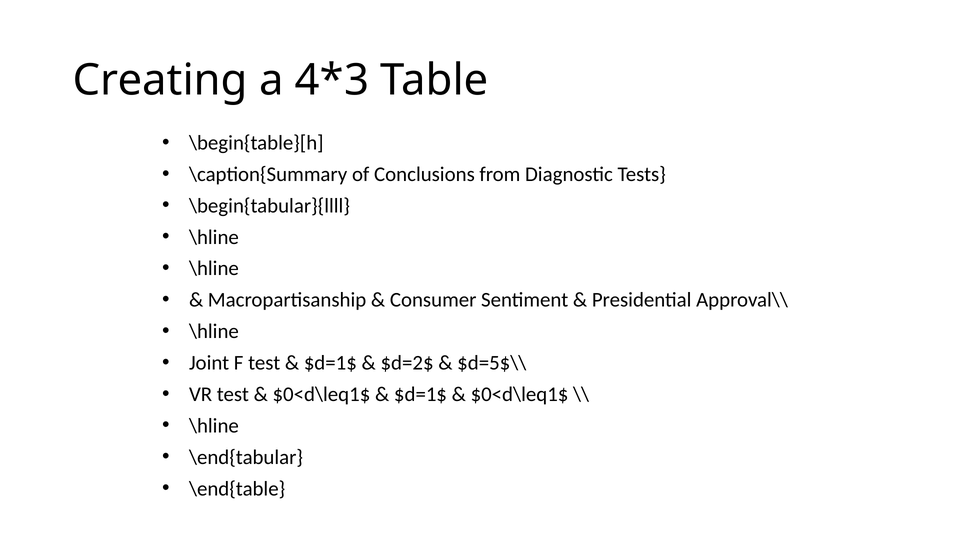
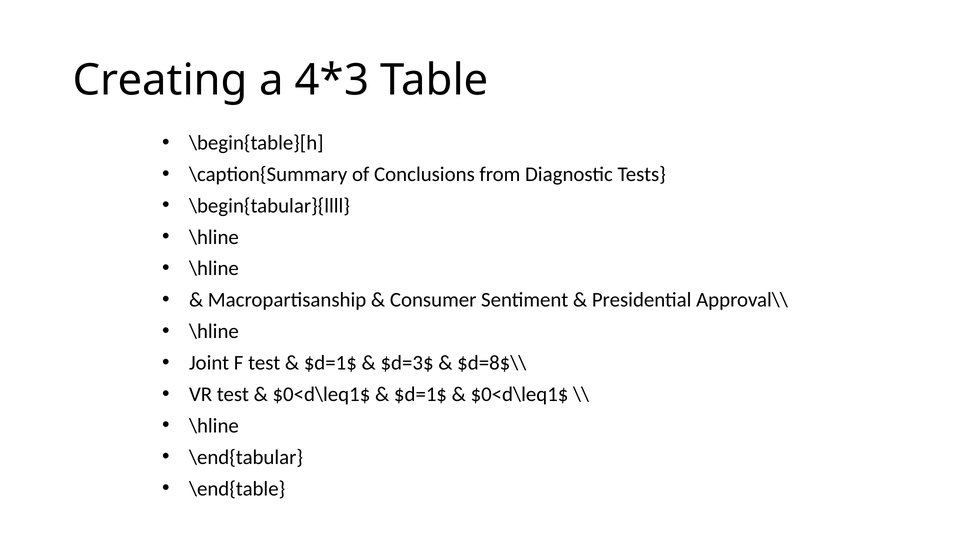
$d=2$: $d=2$ -> $d=3$
$d=5$\\: $d=5$\\ -> $d=8$\\
